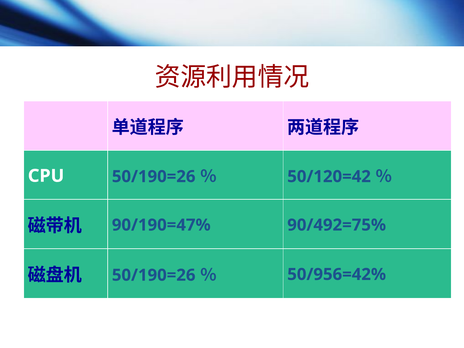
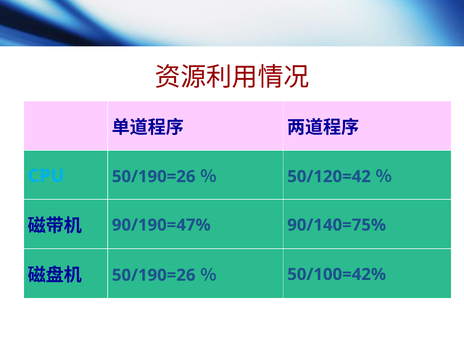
CPU colour: white -> light blue
90/492=75%: 90/492=75% -> 90/140=75%
50/956=42%: 50/956=42% -> 50/100=42%
